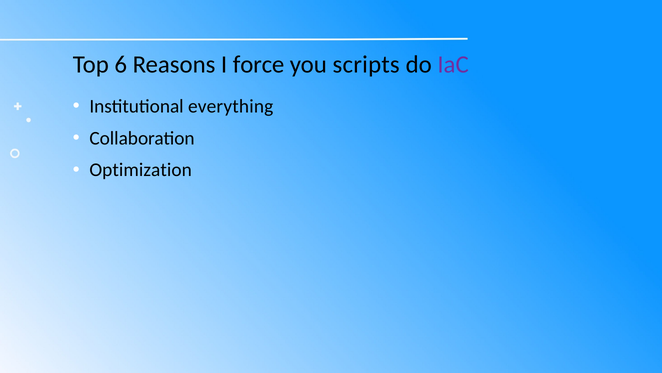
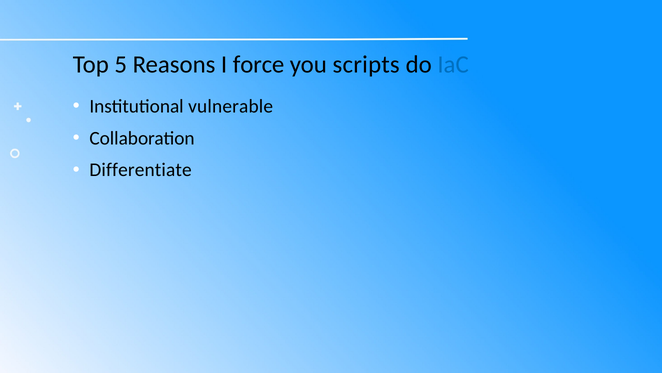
6: 6 -> 5
IaC colour: purple -> blue
everything: everything -> vulnerable
Optimization: Optimization -> Differentiate
